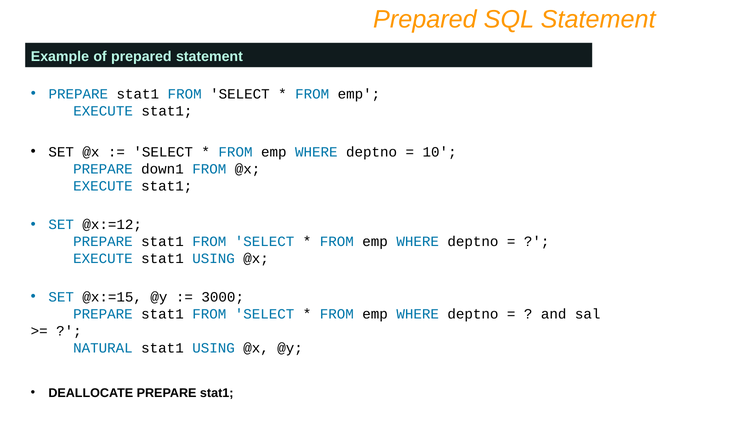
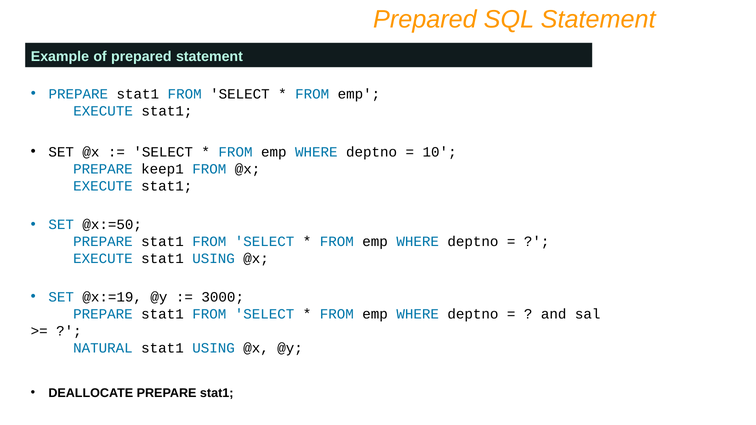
down1: down1 -> keep1
@x:=12: @x:=12 -> @x:=50
@x:=15: @x:=15 -> @x:=19
